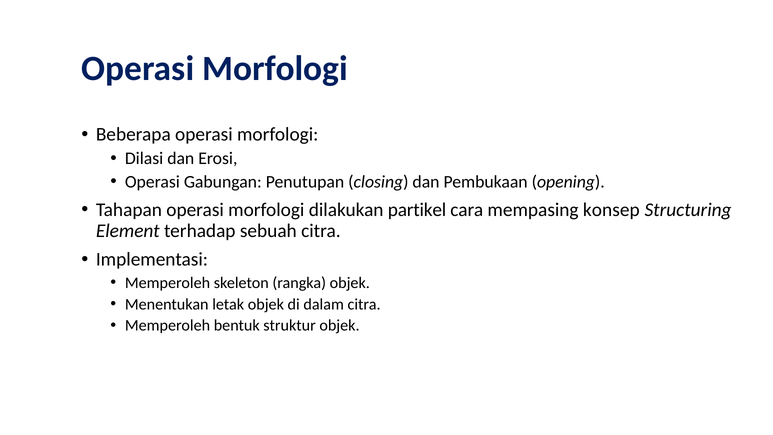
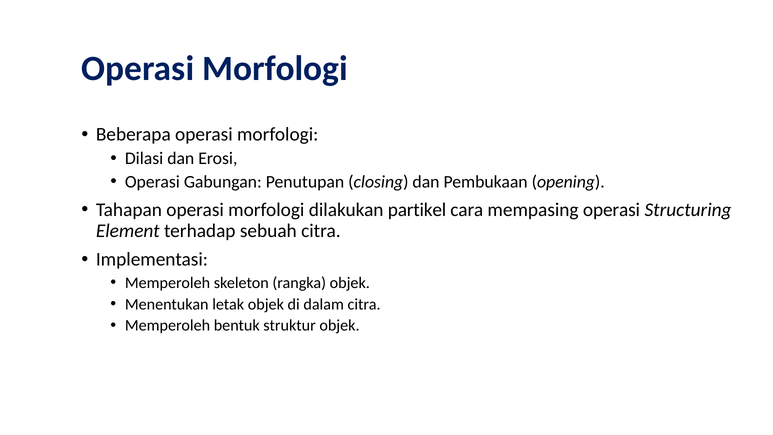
mempasing konsep: konsep -> operasi
